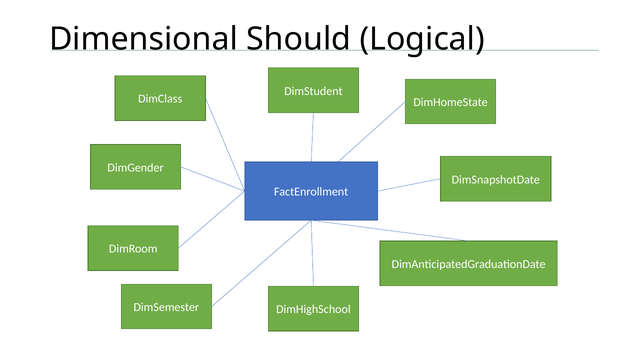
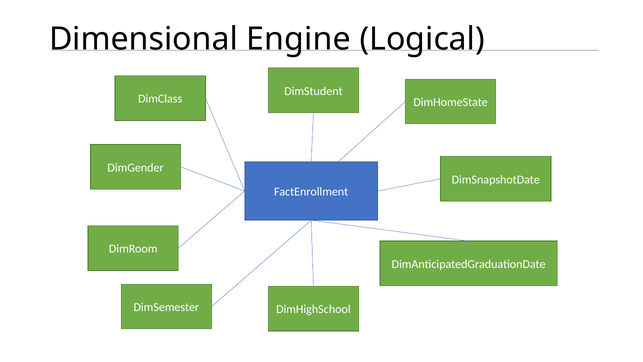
Should: Should -> Engine
